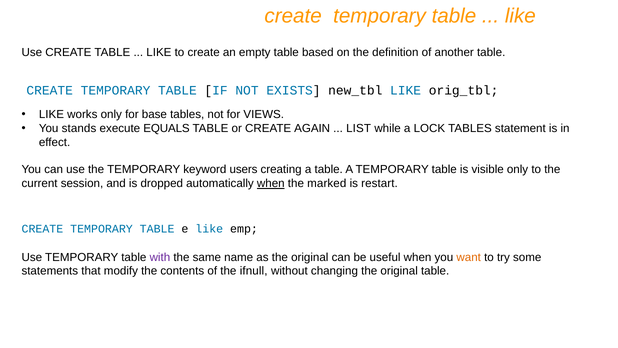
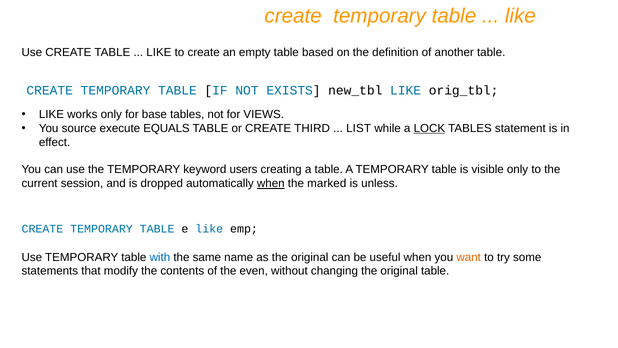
stands: stands -> source
AGAIN: AGAIN -> THIRD
LOCK underline: none -> present
restart: restart -> unless
with colour: purple -> blue
ifnull: ifnull -> even
